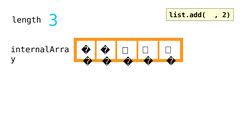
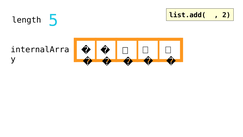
3: 3 -> 5
